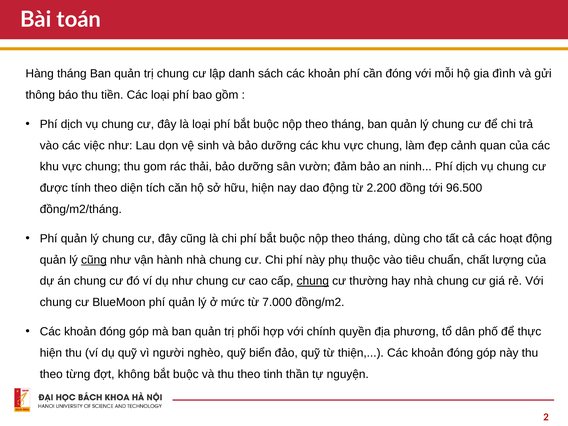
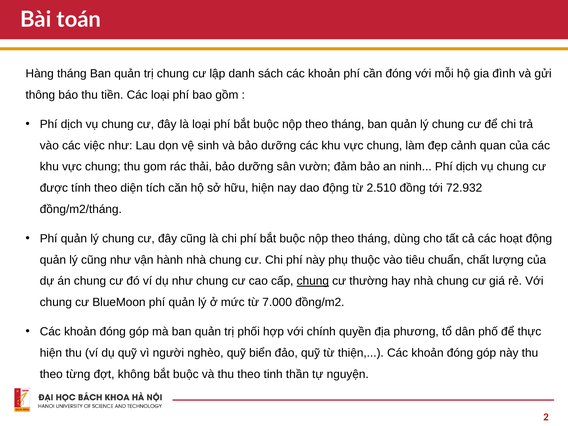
2.200: 2.200 -> 2.510
96.500: 96.500 -> 72.932
cũng at (94, 260) underline: present -> none
